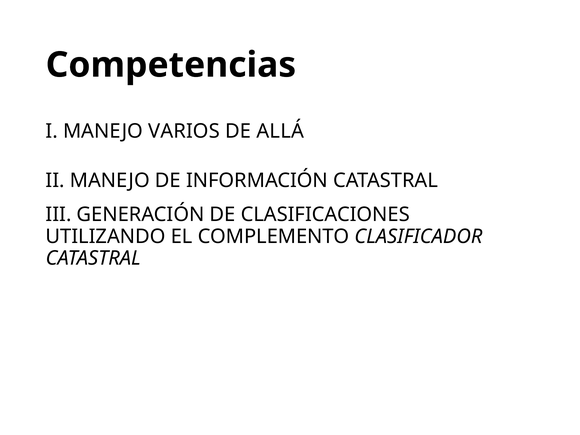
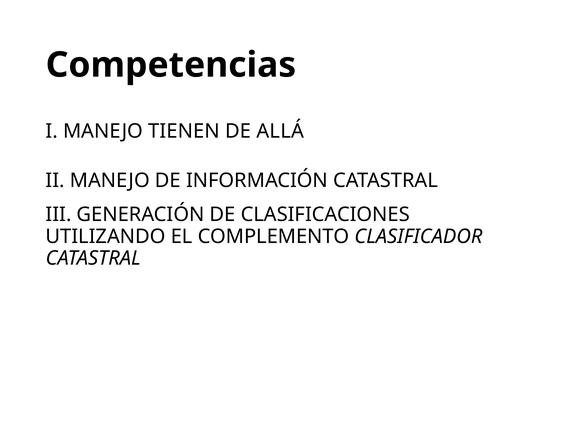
VARIOS: VARIOS -> TIENEN
